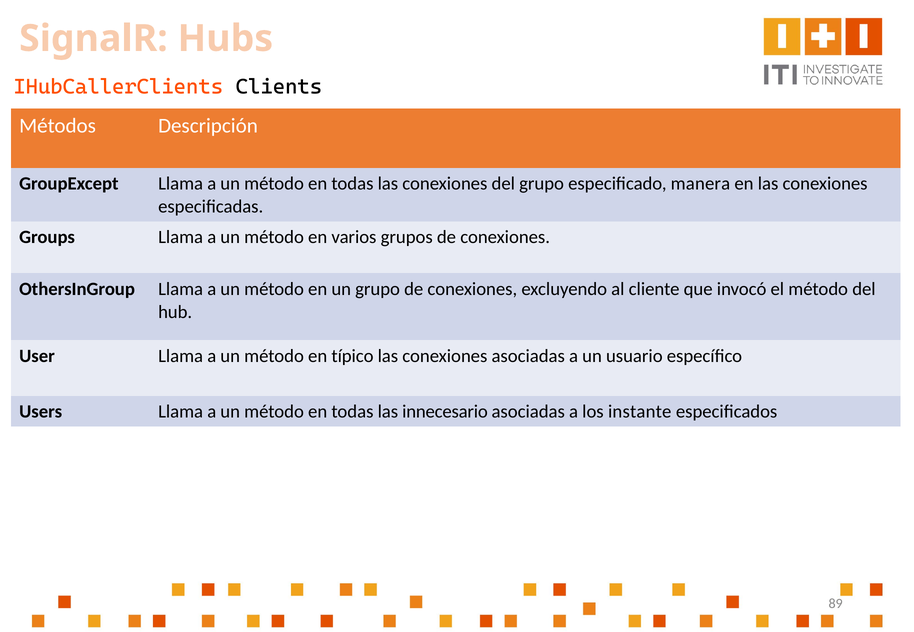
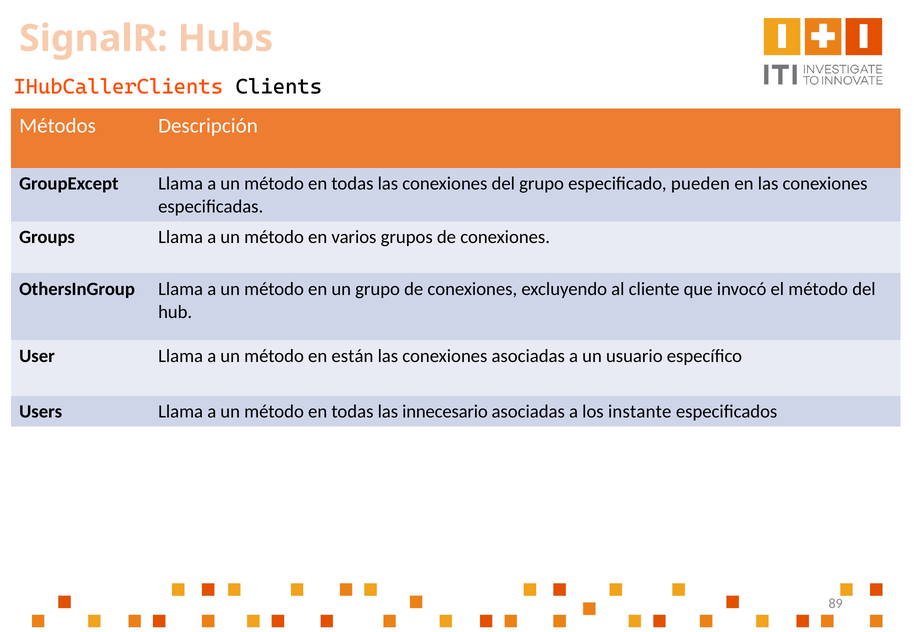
manera: manera -> pueden
típico: típico -> están
